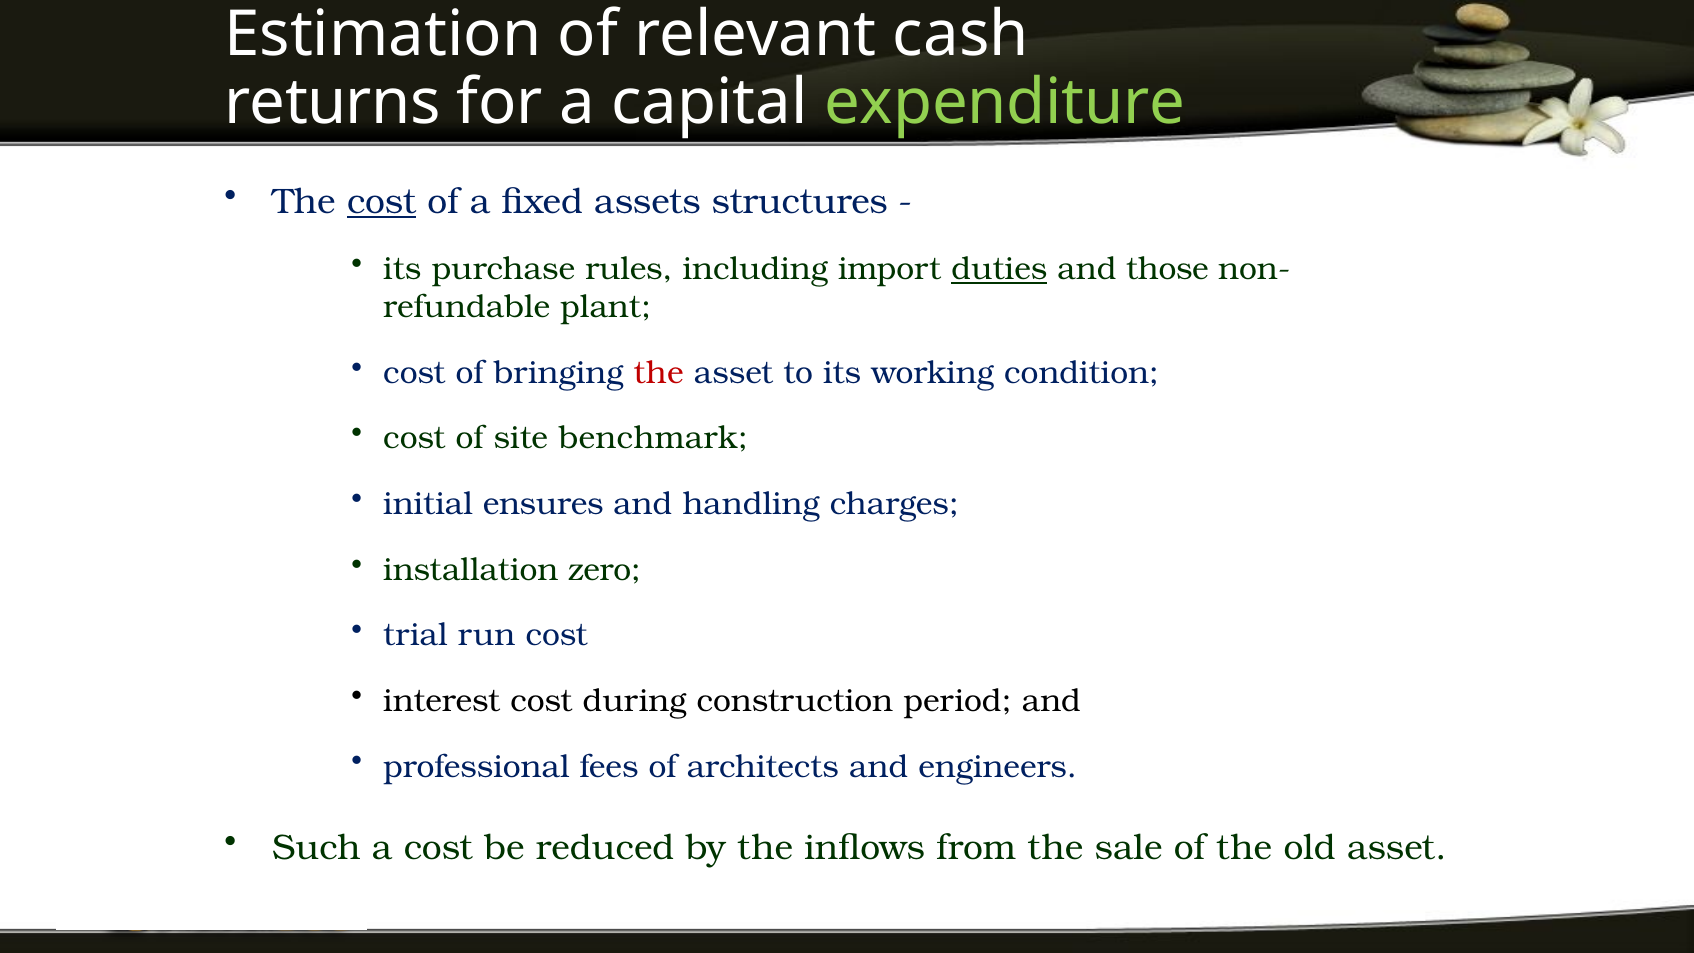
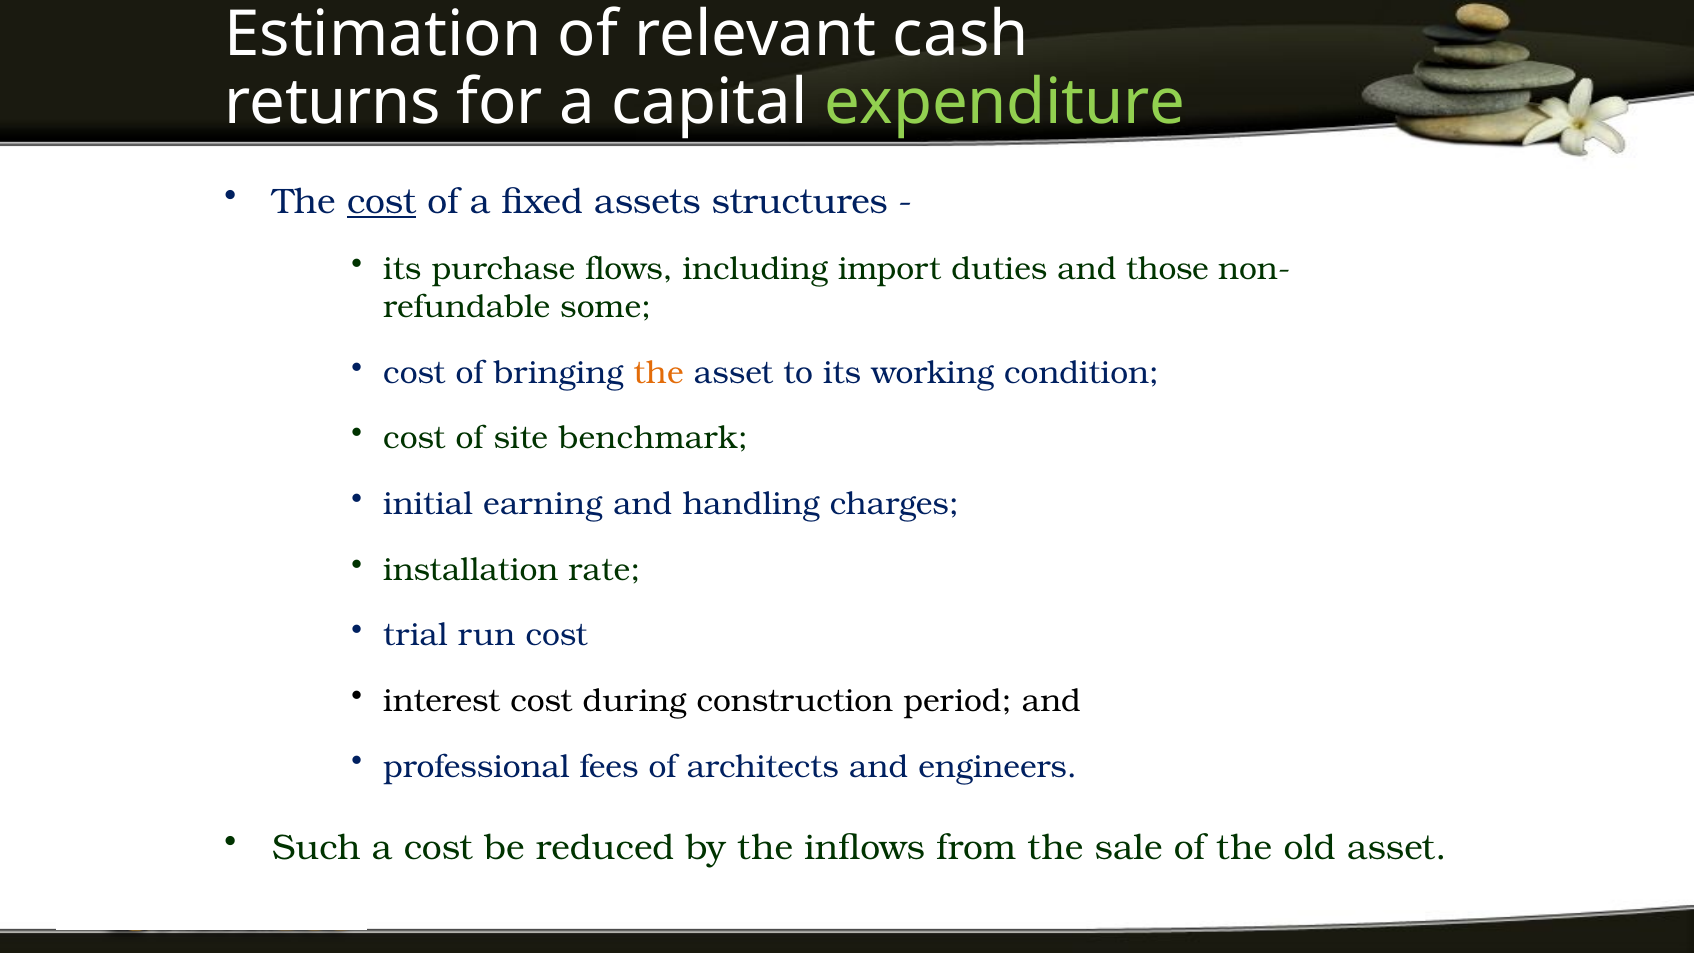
rules: rules -> flows
duties underline: present -> none
plant: plant -> some
the at (659, 373) colour: red -> orange
ensures: ensures -> earning
zero: zero -> rate
